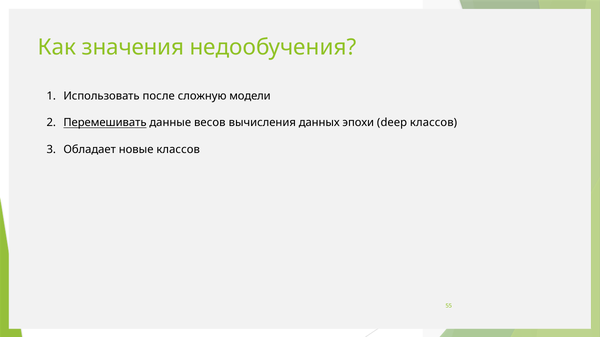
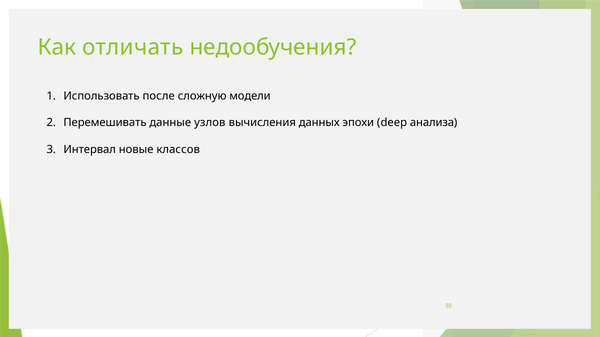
значения: значения -> отличать
Перемешивать underline: present -> none
весов: весов -> узлов
deep классов: классов -> анализа
Обладает: Обладает -> Интервал
